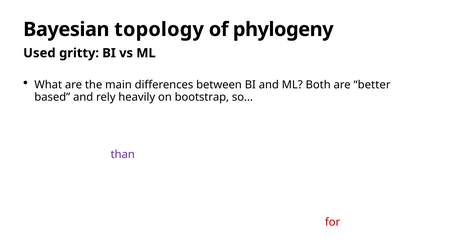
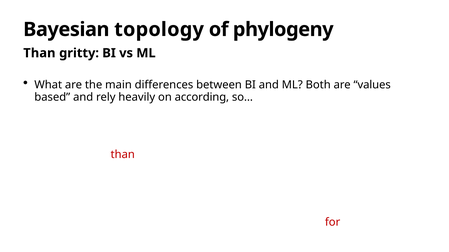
Used at (39, 53): Used -> Than
better: better -> values
bootstrap: bootstrap -> according
than at (123, 155) colour: purple -> red
